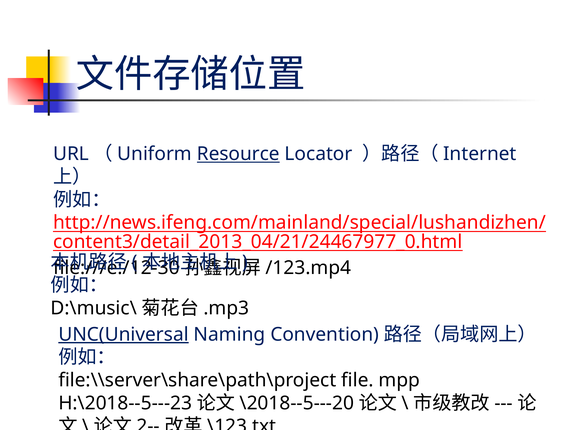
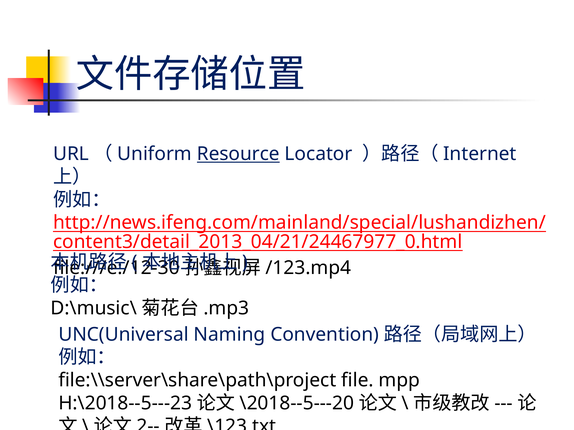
UNC(Universal underline: present -> none
